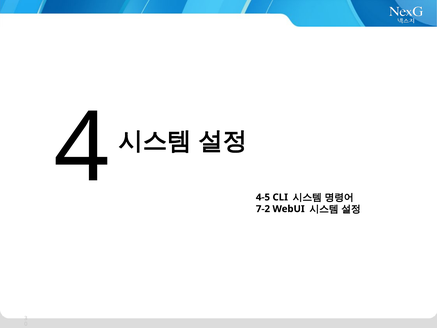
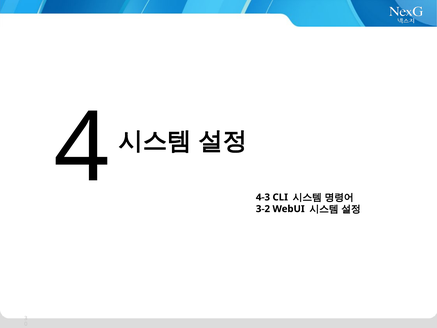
4-5: 4-5 -> 4-3
7-2: 7-2 -> 3-2
